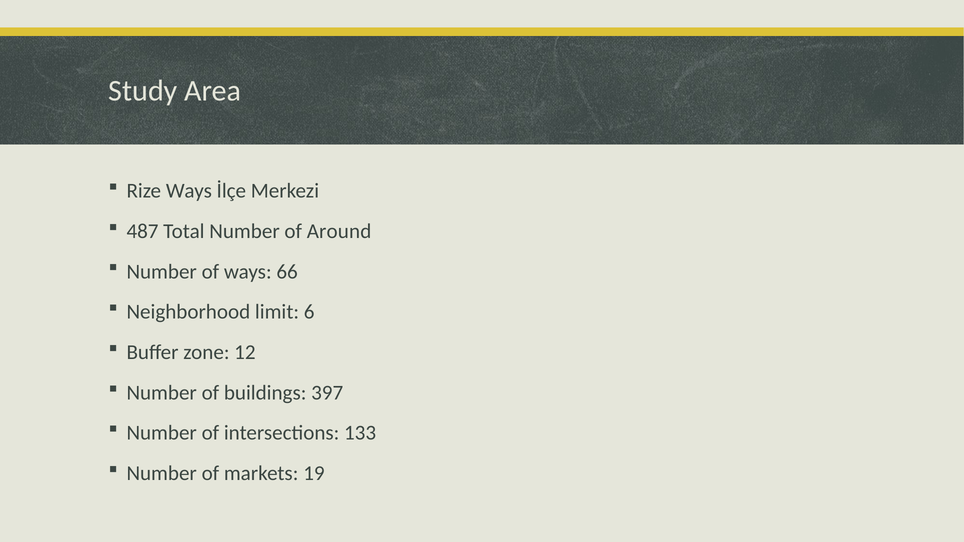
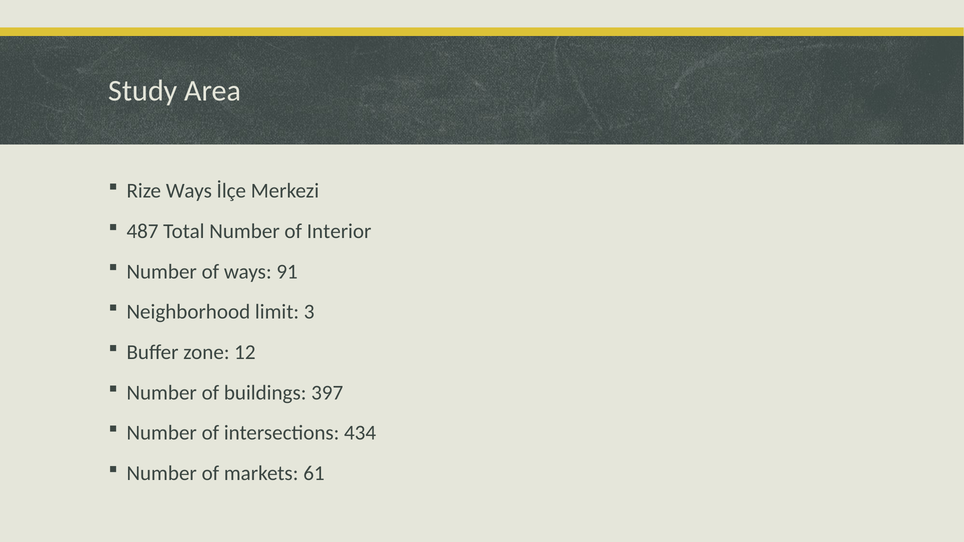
Around: Around -> Interior
66: 66 -> 91
6: 6 -> 3
133: 133 -> 434
19: 19 -> 61
